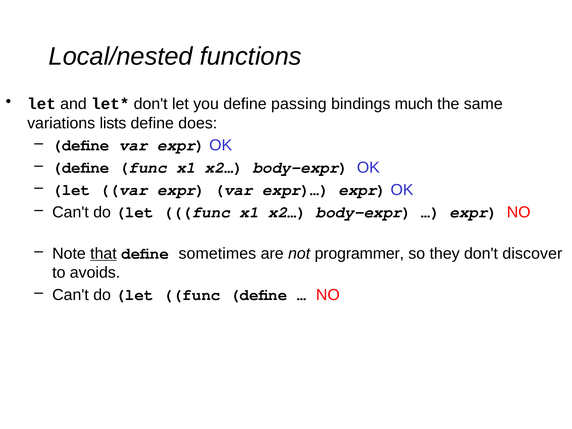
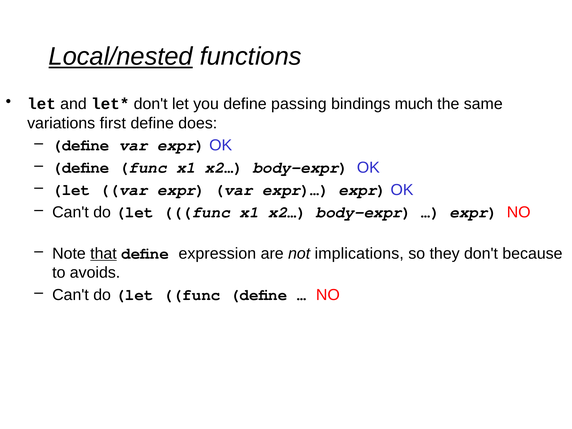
Local/nested underline: none -> present
lists: lists -> first
sometimes: sometimes -> expression
programmer: programmer -> implications
discover: discover -> because
